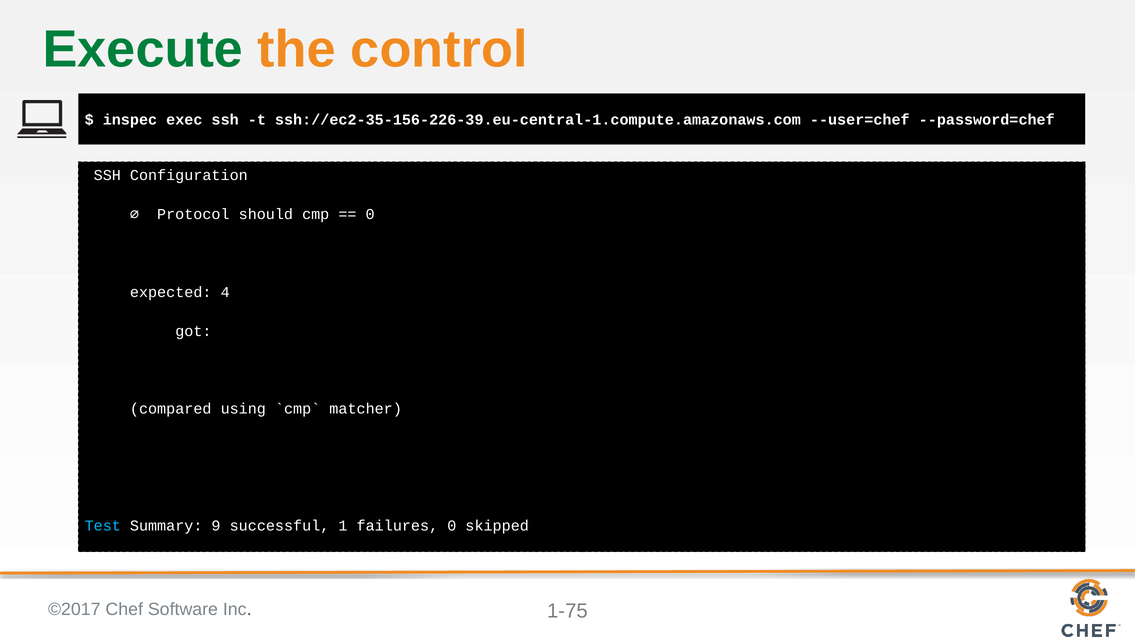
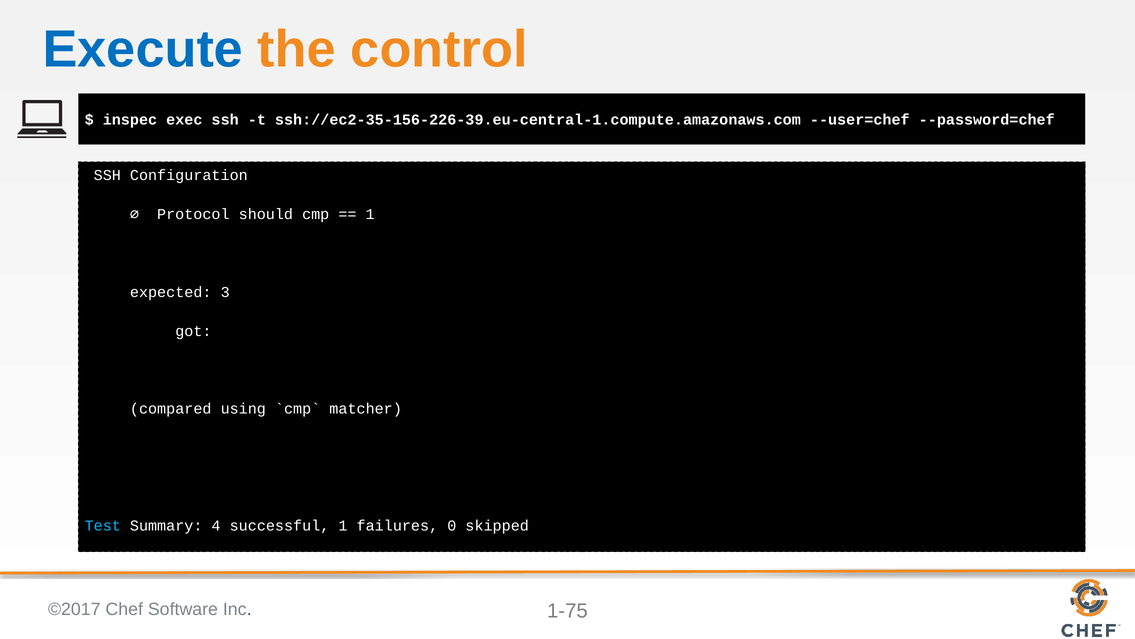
Execute colour: green -> blue
0 at (370, 214): 0 -> 1
4: 4 -> 3
9: 9 -> 4
